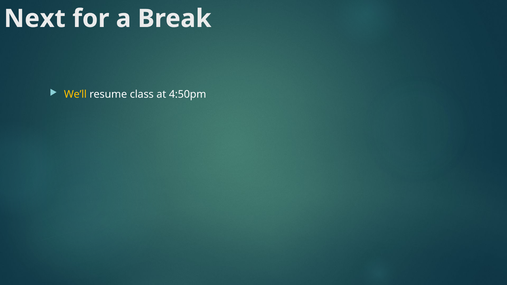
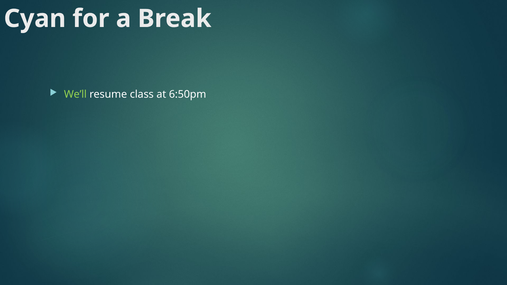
Next: Next -> Cyan
We’ll colour: yellow -> light green
4:50pm: 4:50pm -> 6:50pm
